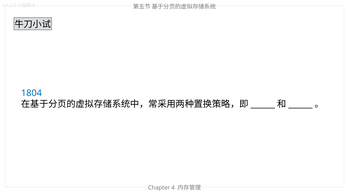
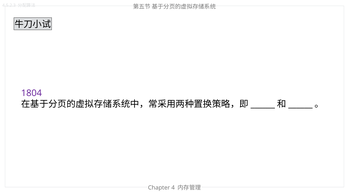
1804 colour: blue -> purple
